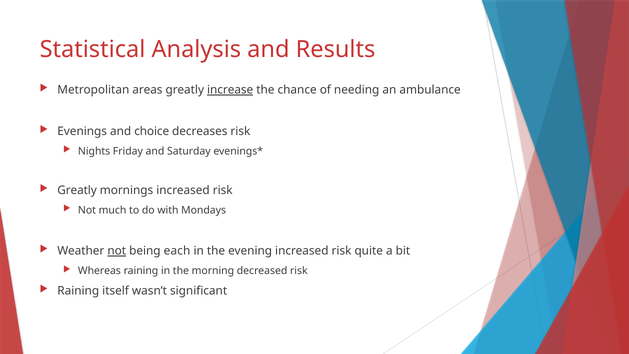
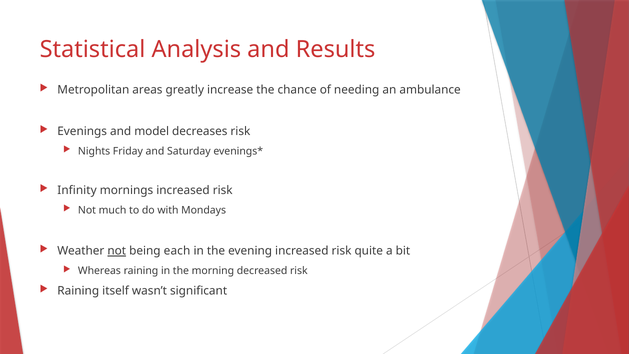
increase underline: present -> none
choice: choice -> model
Greatly at (77, 190): Greatly -> Infinity
